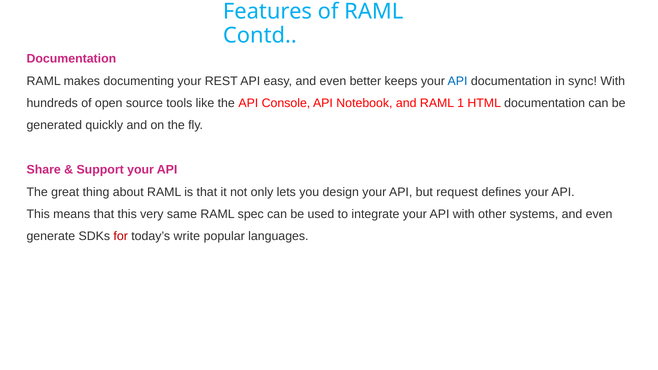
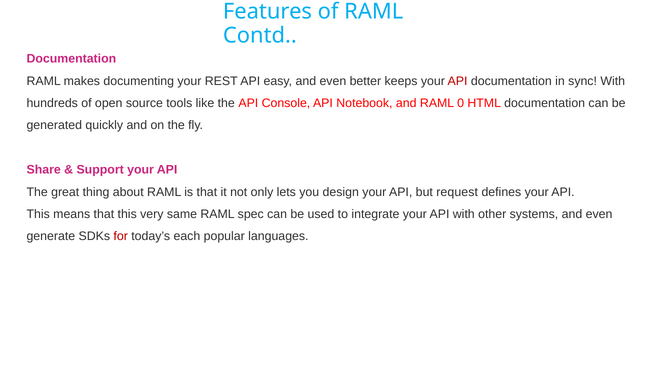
API at (458, 81) colour: blue -> red
1: 1 -> 0
write: write -> each
